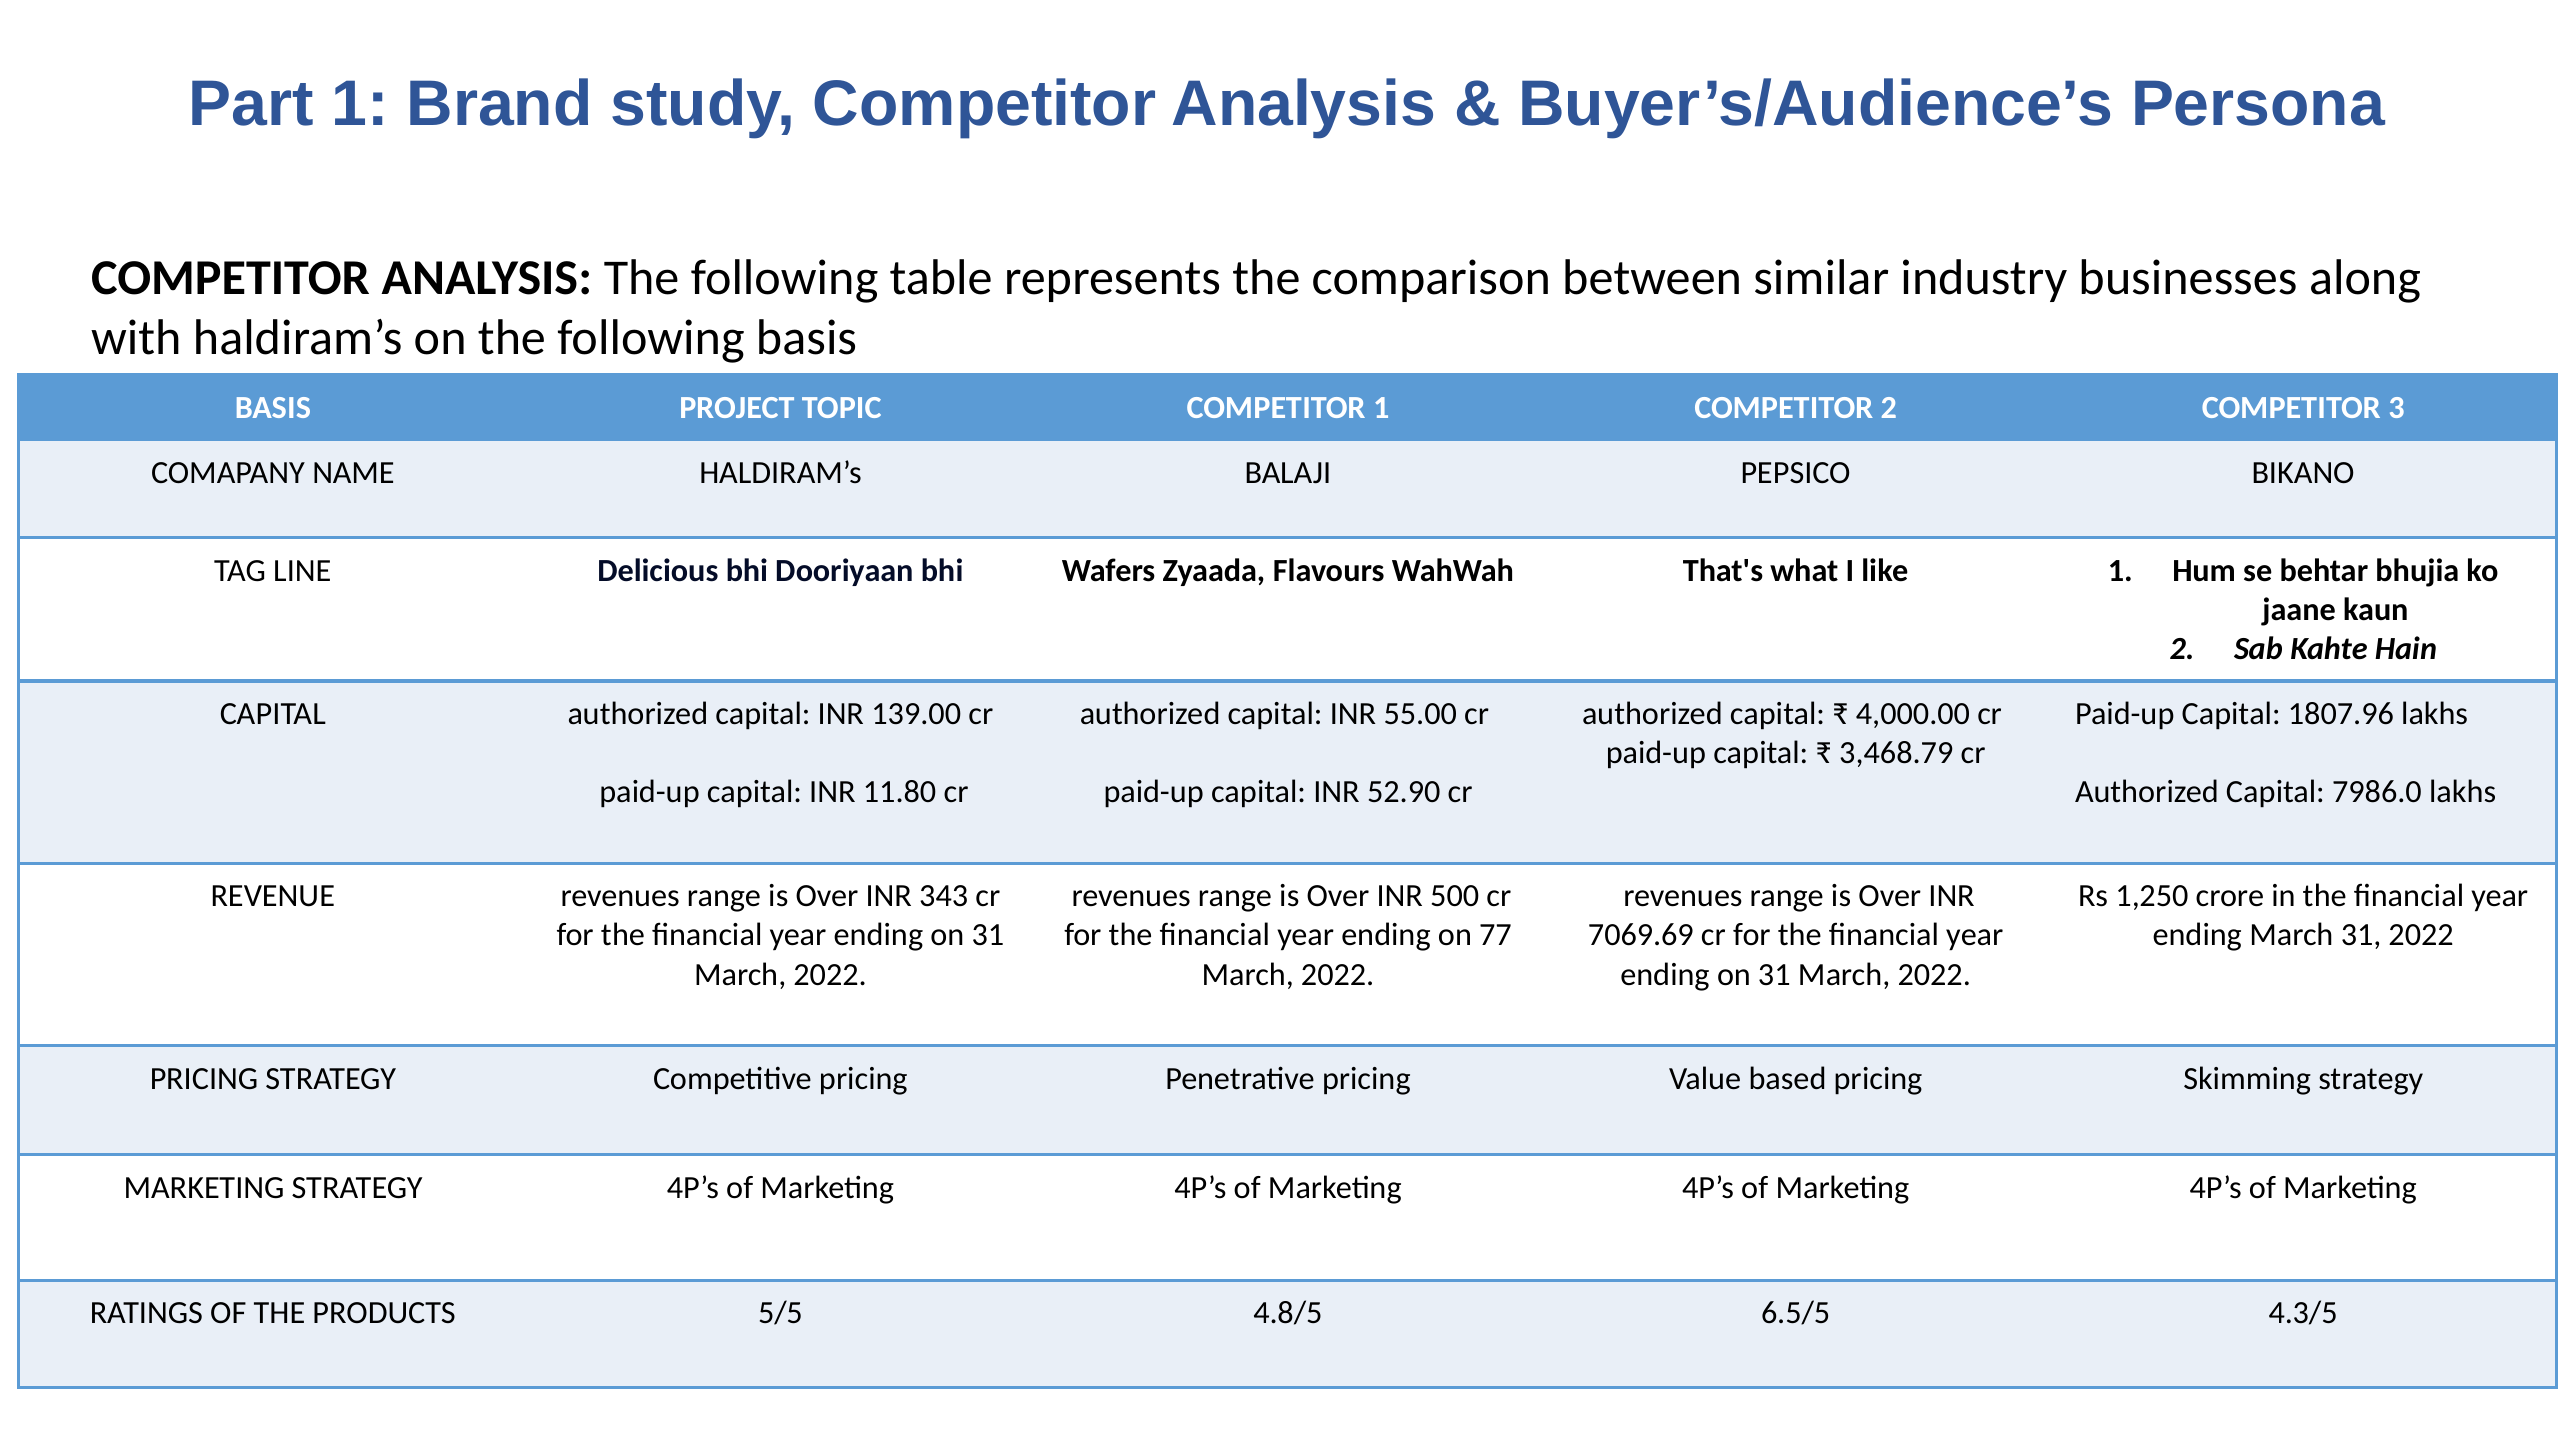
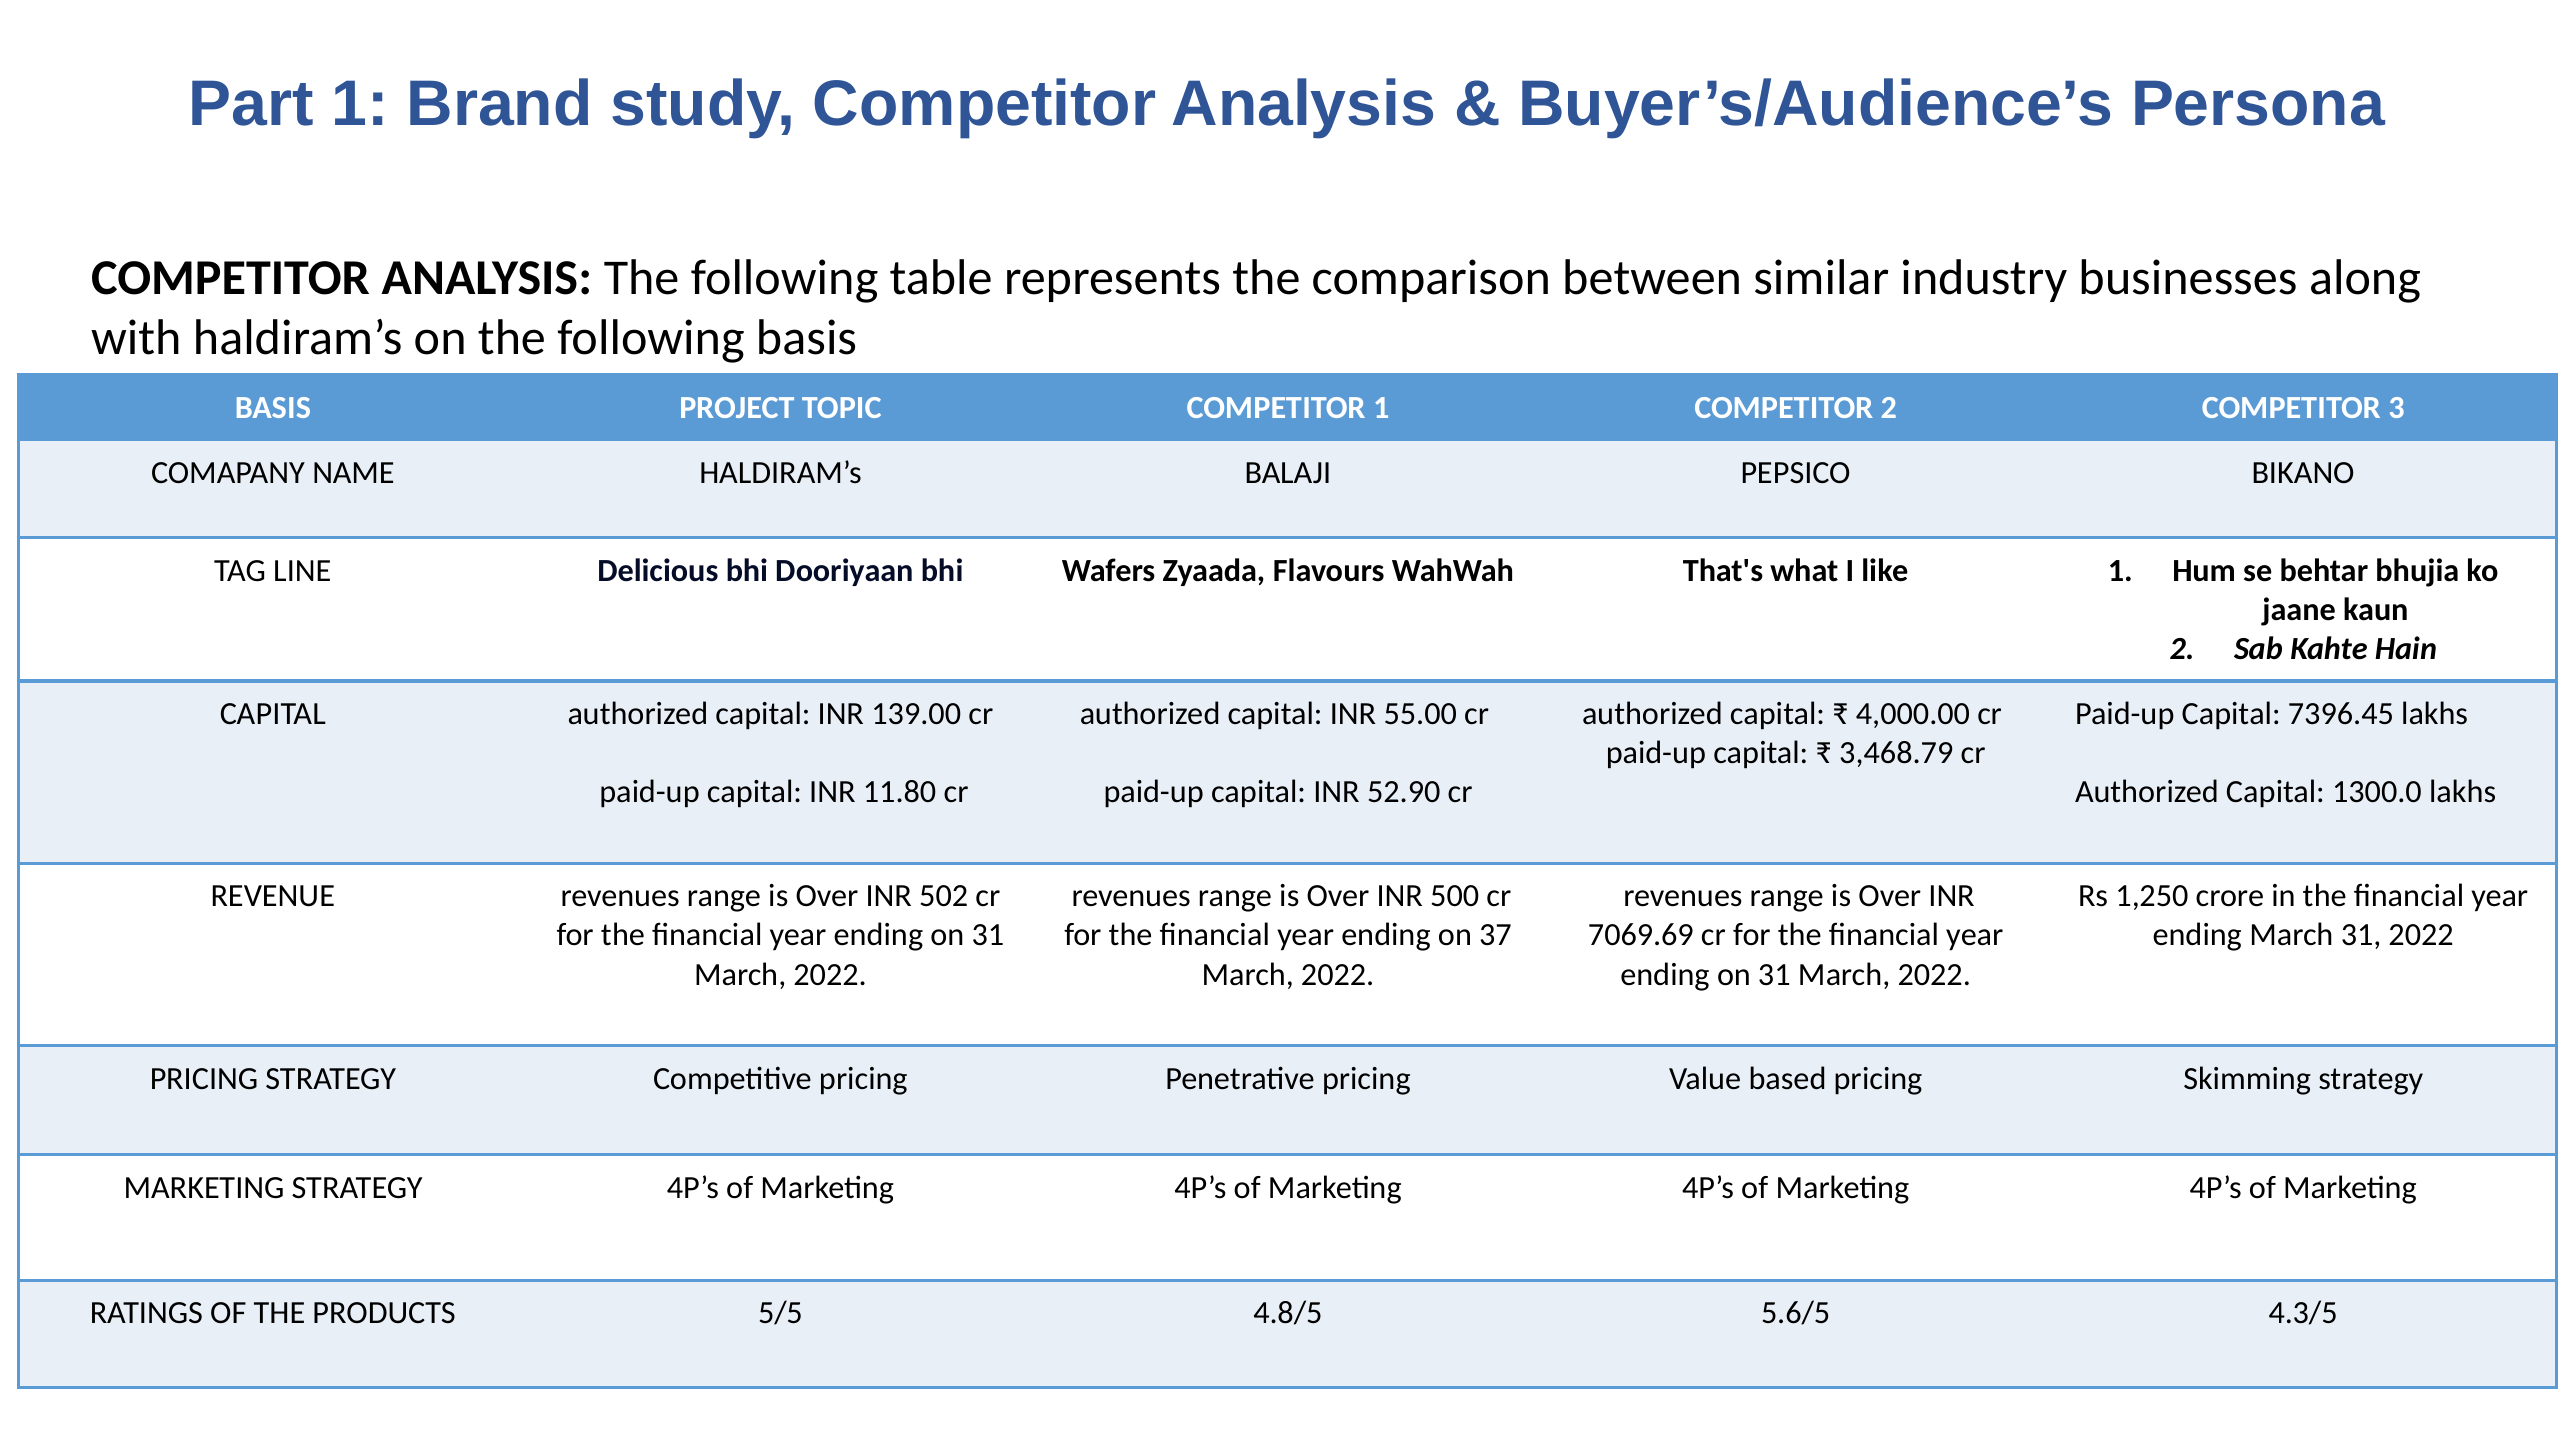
1807.96: 1807.96 -> 7396.45
7986.0: 7986.0 -> 1300.0
343: 343 -> 502
77: 77 -> 37
6.5/5: 6.5/5 -> 5.6/5
